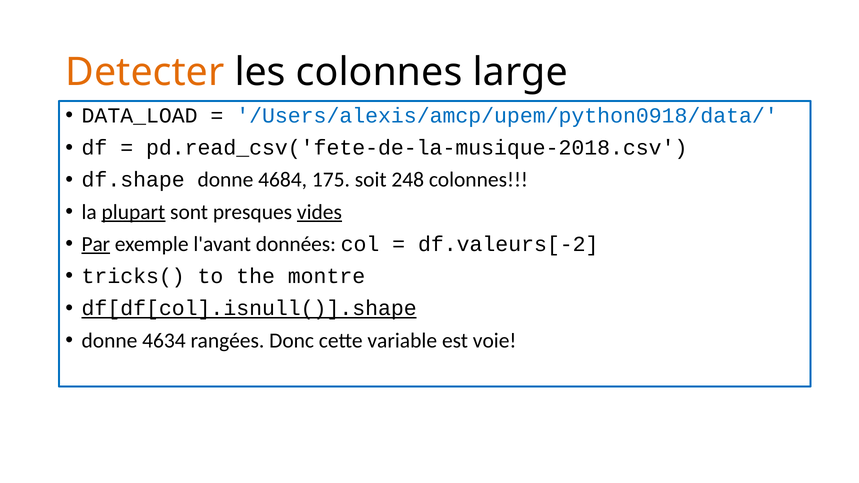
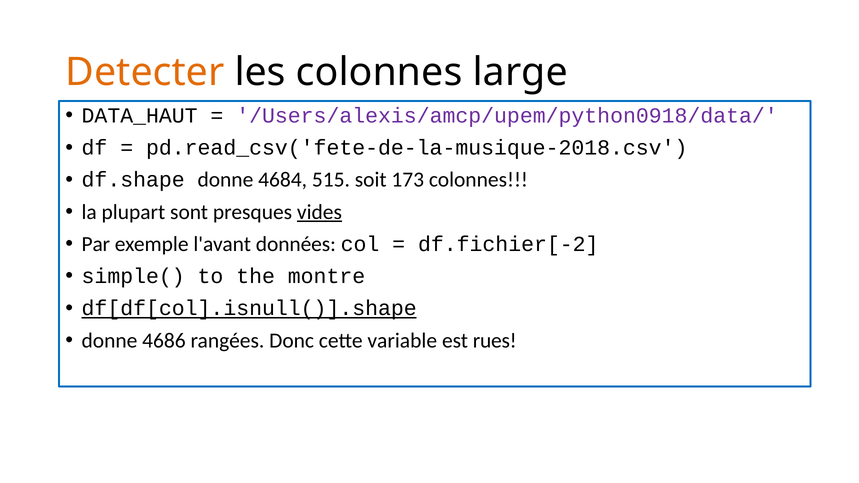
DATA_LOAD: DATA_LOAD -> DATA_HAUT
/Users/alexis/amcp/upem/python0918/data/ colour: blue -> purple
175: 175 -> 515
248: 248 -> 173
plupart underline: present -> none
Par underline: present -> none
df.valeurs[-2: df.valeurs[-2 -> df.fichier[-2
tricks(: tricks( -> simple(
4634: 4634 -> 4686
voie: voie -> rues
